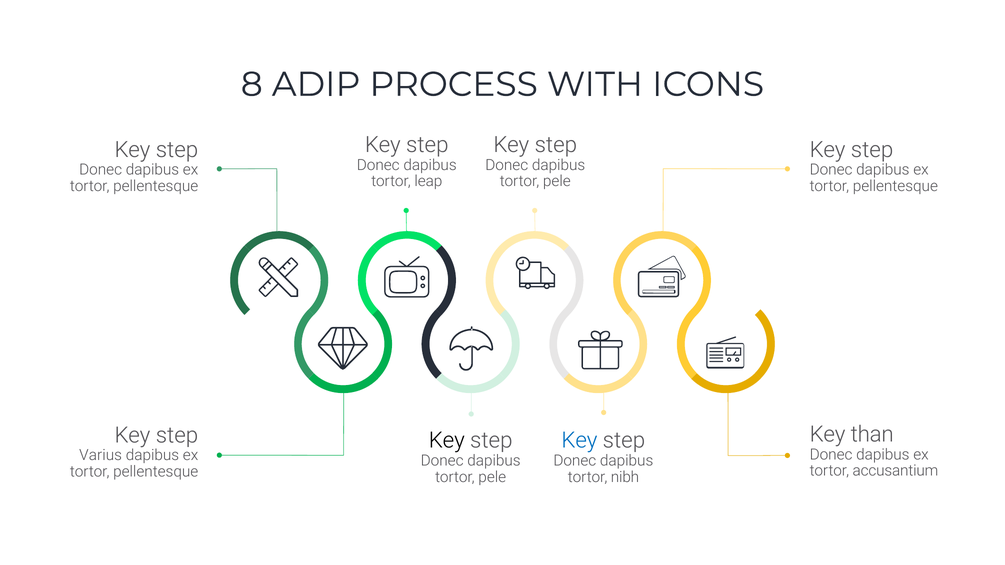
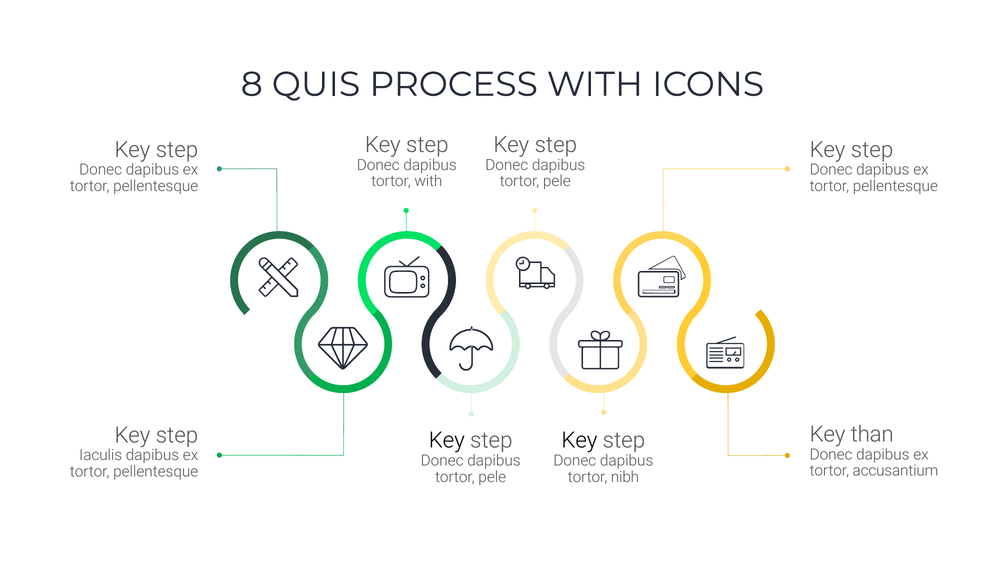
ADIP: ADIP -> QUIS
tortor leap: leap -> with
Key at (579, 441) colour: blue -> black
Varius: Varius -> Iaculis
